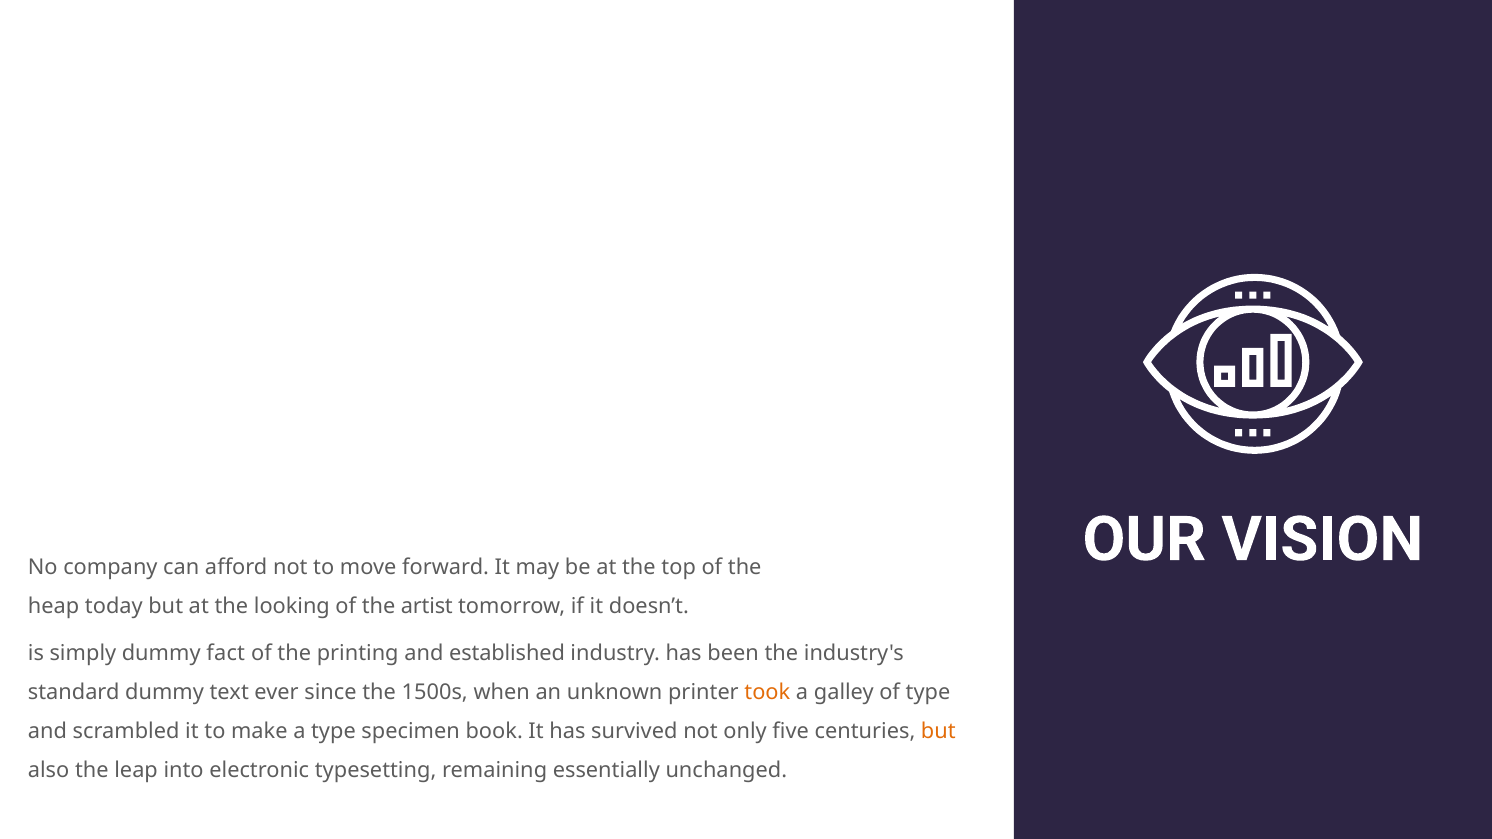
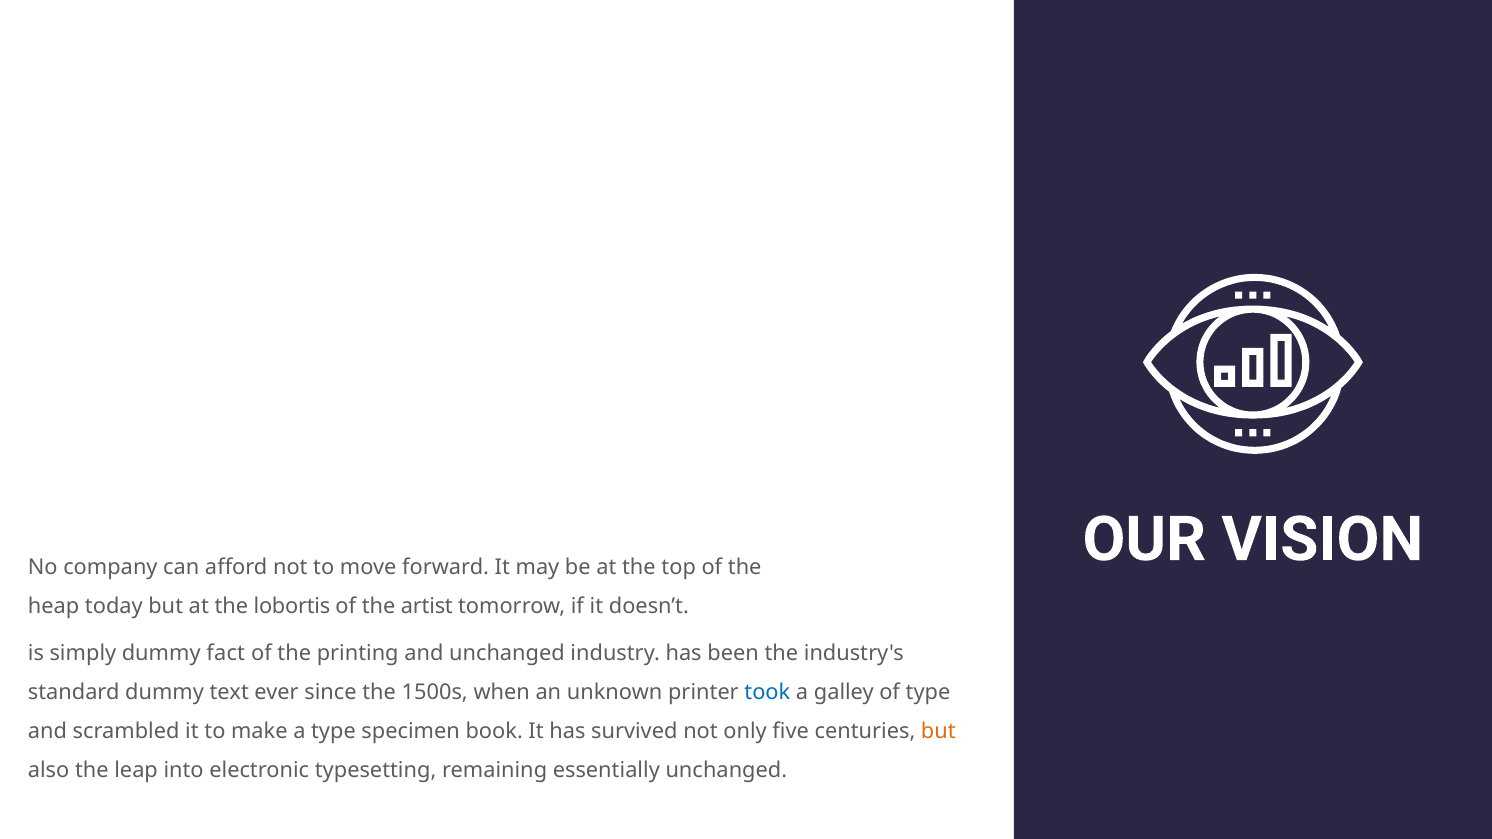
looking: looking -> lobortis
and established: established -> unchanged
took colour: orange -> blue
